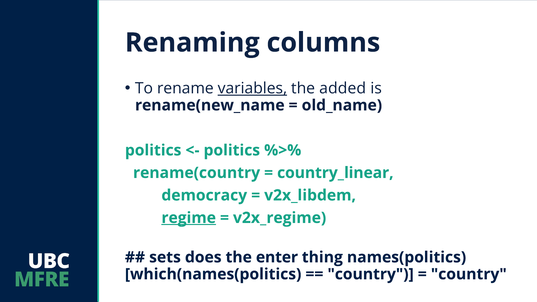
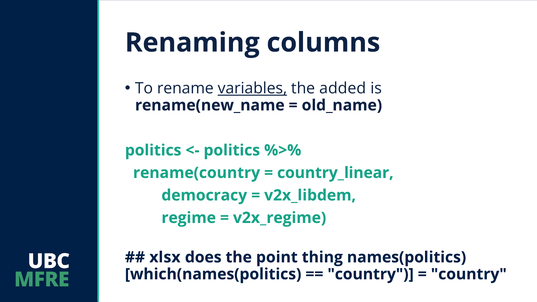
regime underline: present -> none
sets: sets -> xlsx
enter: enter -> point
